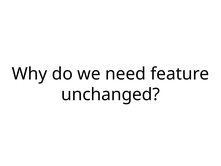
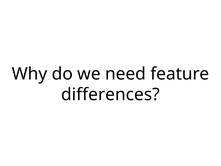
unchanged: unchanged -> differences
